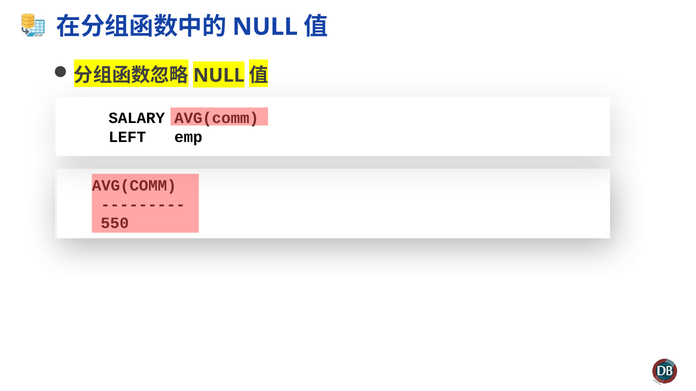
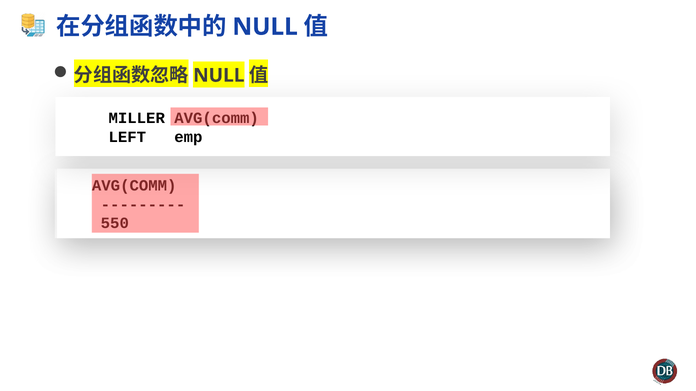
SALARY: SALARY -> MILLER
